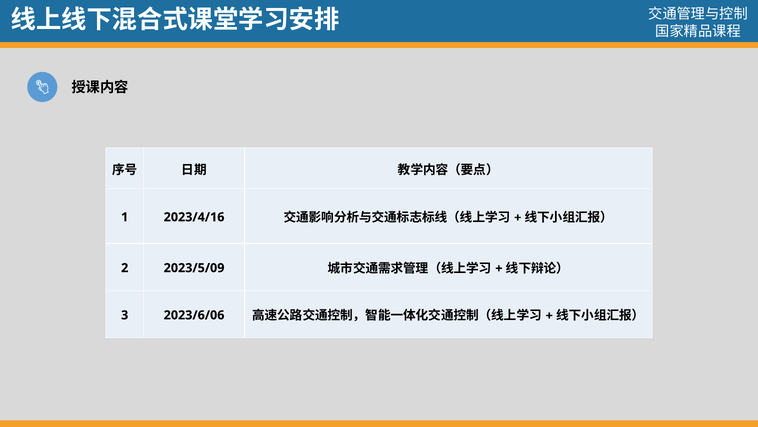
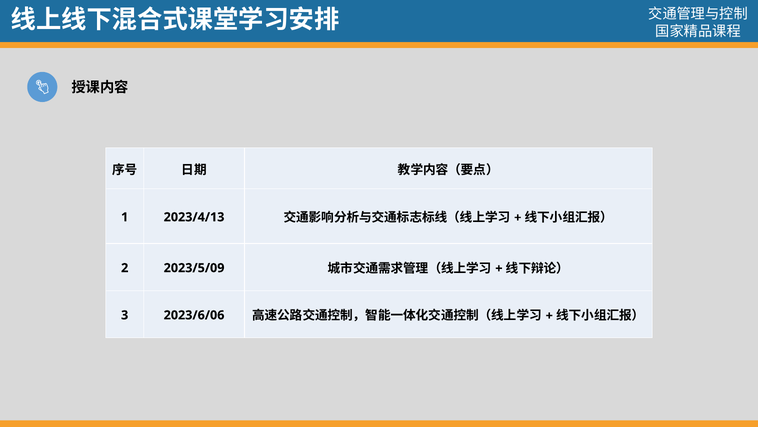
2023/4/16: 2023/4/16 -> 2023/4/13
